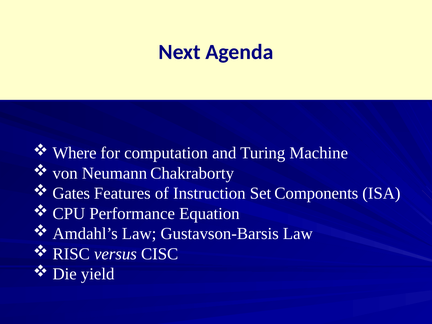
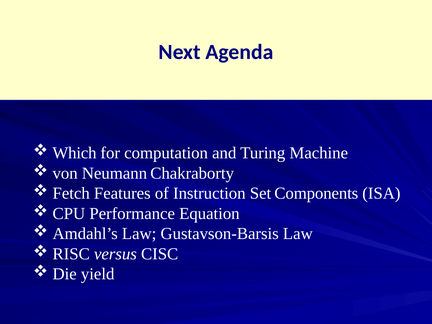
Where: Where -> Which
Gates: Gates -> Fetch
